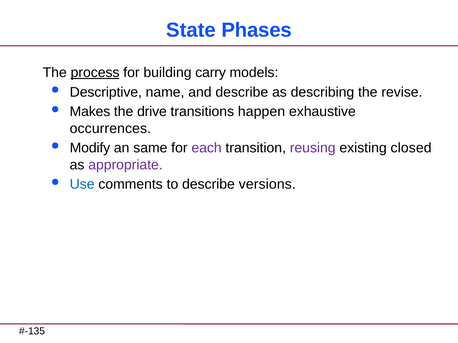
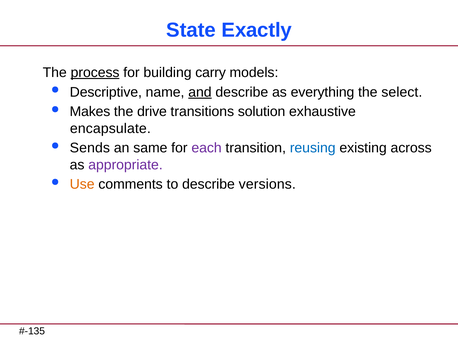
Phases: Phases -> Exactly
and underline: none -> present
describing: describing -> everything
revise: revise -> select
happen: happen -> solution
occurrences: occurrences -> encapsulate
Modify: Modify -> Sends
reusing colour: purple -> blue
closed: closed -> across
Use colour: blue -> orange
